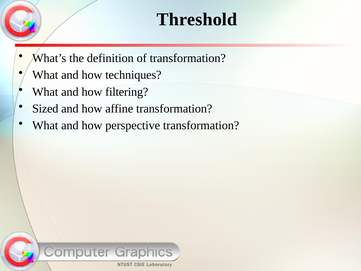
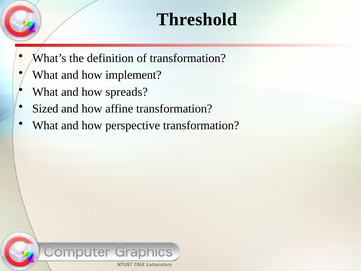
techniques: techniques -> implement
filtering: filtering -> spreads
